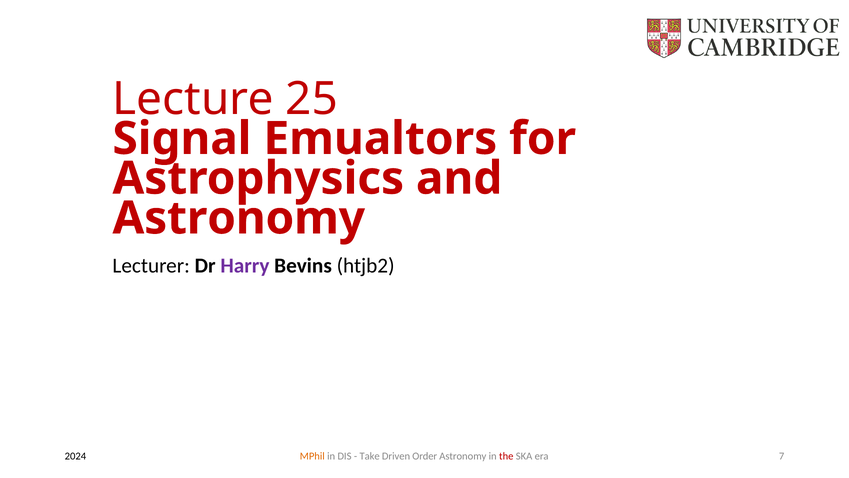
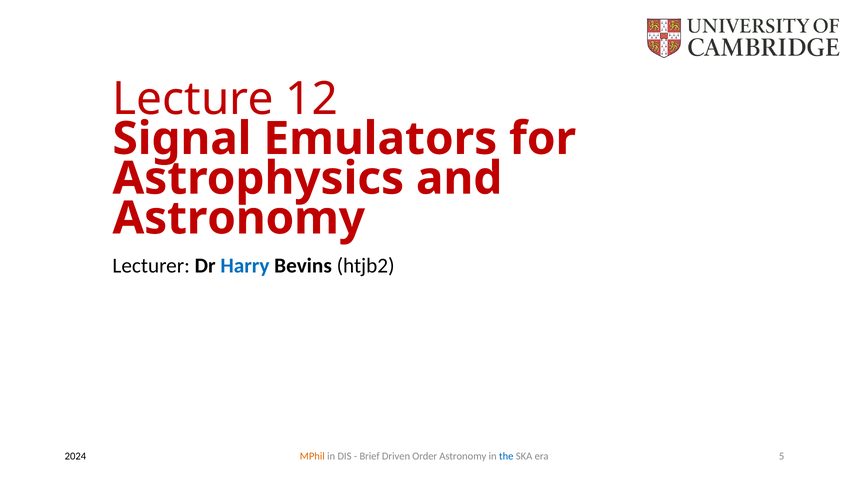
25: 25 -> 12
Emualtors: Emualtors -> Emulators
Harry colour: purple -> blue
Take: Take -> Brief
the colour: red -> blue
7: 7 -> 5
